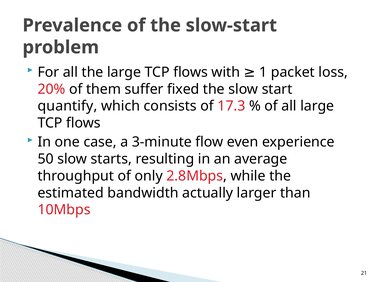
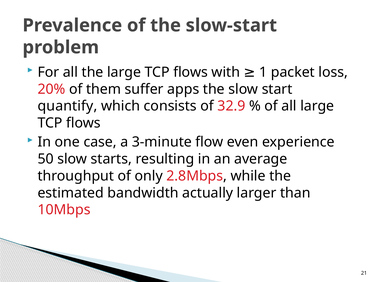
fixed: fixed -> apps
17.3: 17.3 -> 32.9
